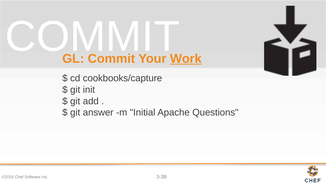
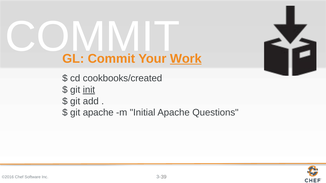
cookbooks/capture: cookbooks/capture -> cookbooks/created
init underline: none -> present
git answer: answer -> apache
